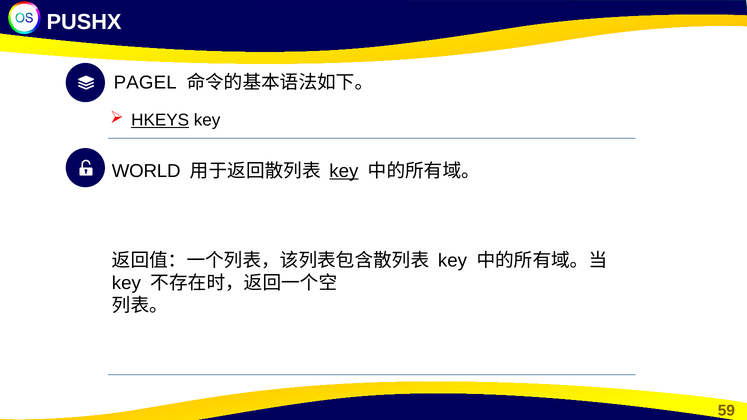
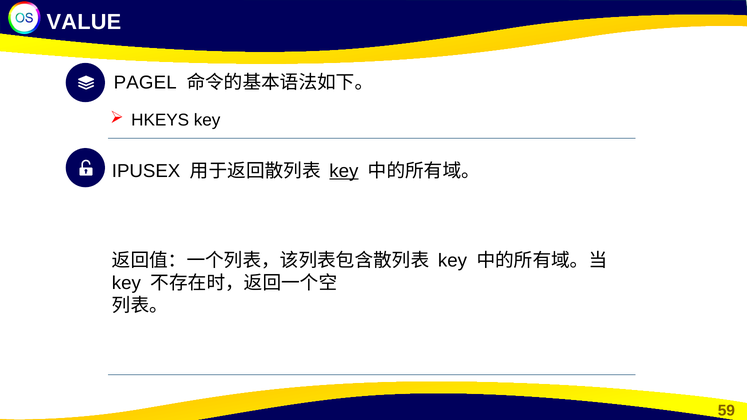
PUSHX: PUSHX -> VALUE
HKEYS underline: present -> none
WORLD: WORLD -> IPUSEX
